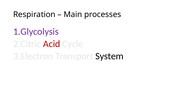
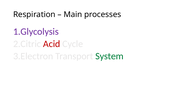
System colour: black -> green
